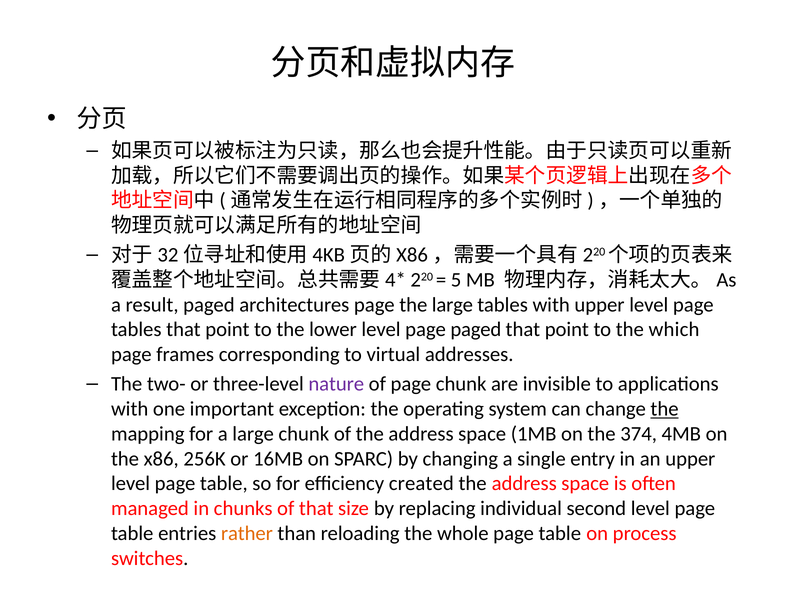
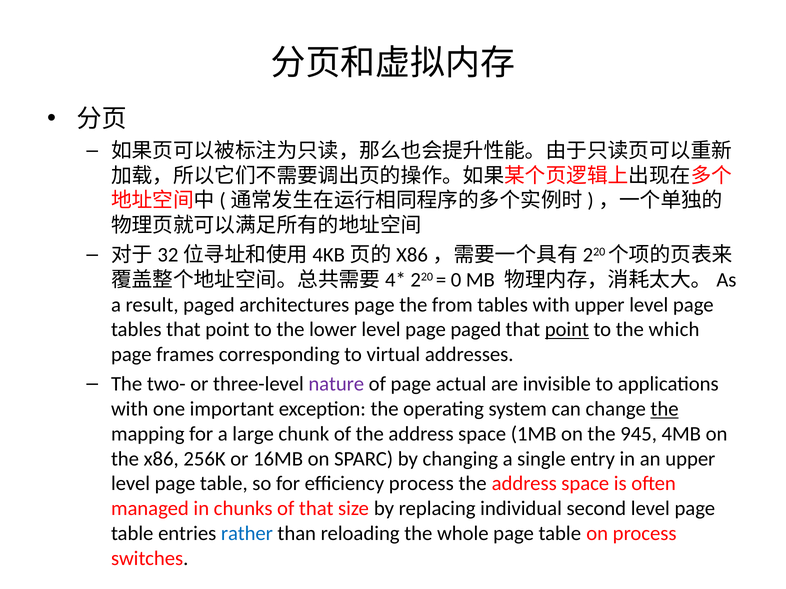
5: 5 -> 0
the large: large -> from
point at (567, 330) underline: none -> present
page chunk: chunk -> actual
374: 374 -> 945
efficiency created: created -> process
rather colour: orange -> blue
